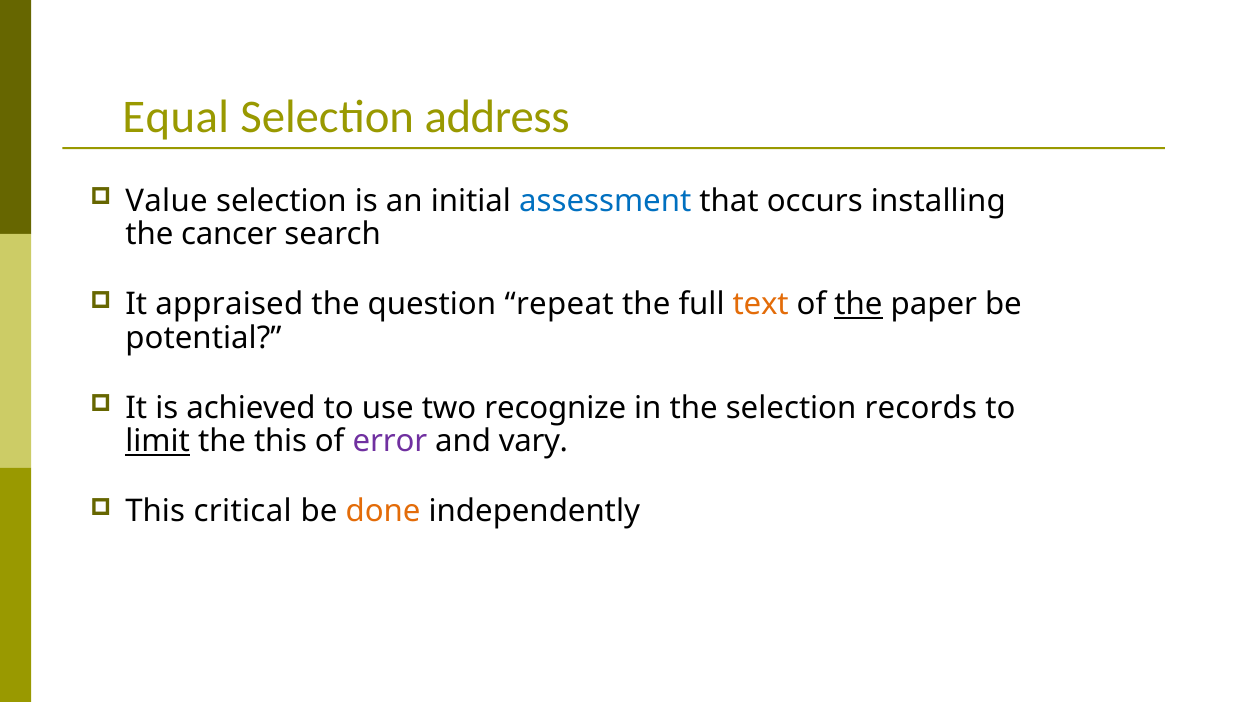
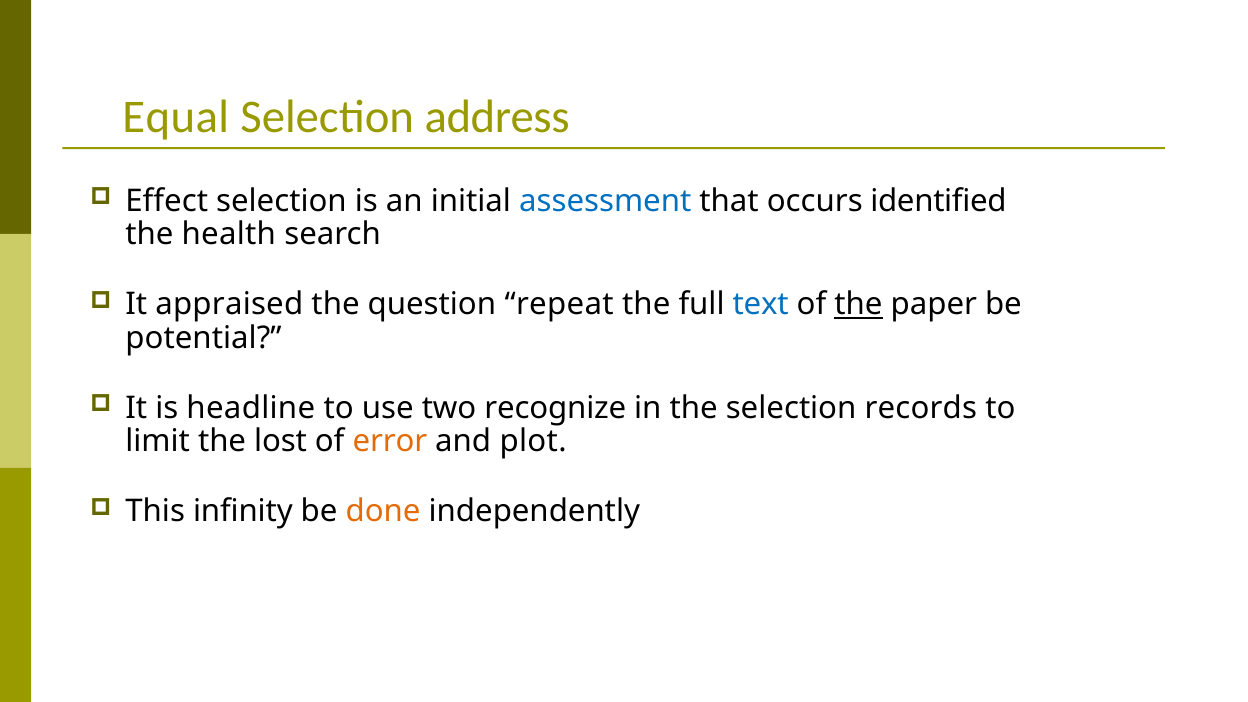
Value: Value -> Effect
installing: installing -> identified
cancer: cancer -> health
text colour: orange -> blue
achieved: achieved -> headline
limit underline: present -> none
the this: this -> lost
error colour: purple -> orange
vary: vary -> plot
critical: critical -> infinity
